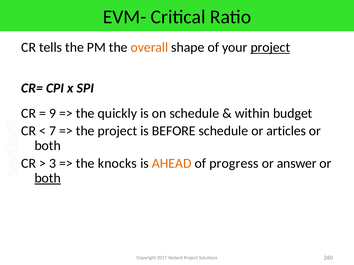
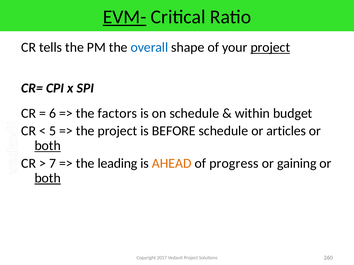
EVM- underline: none -> present
overall colour: orange -> blue
9: 9 -> 6
quickly: quickly -> factors
7: 7 -> 5
both at (48, 146) underline: none -> present
3: 3 -> 7
knocks: knocks -> leading
answer: answer -> gaining
